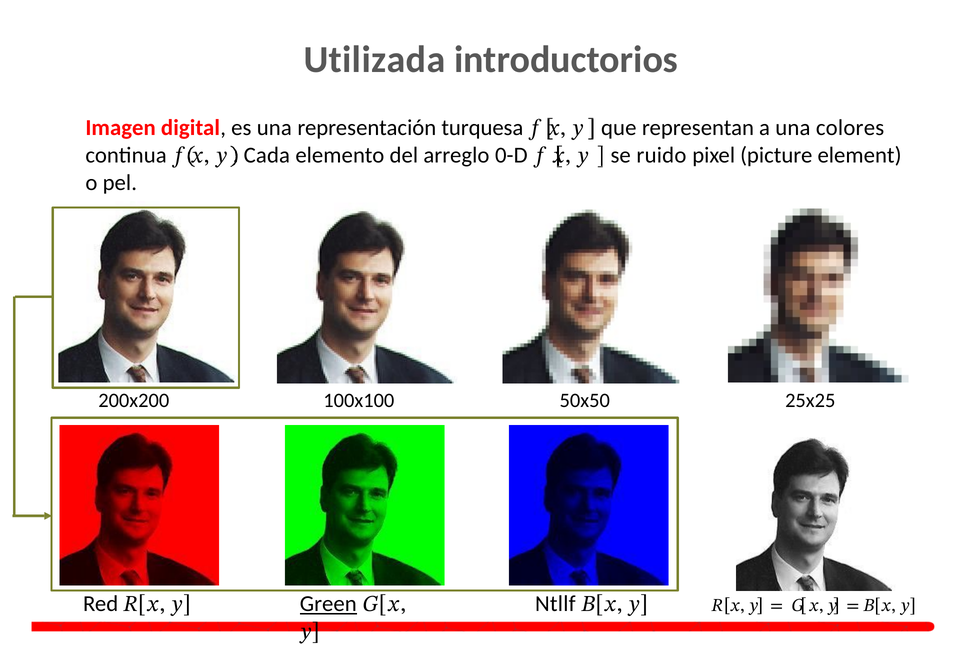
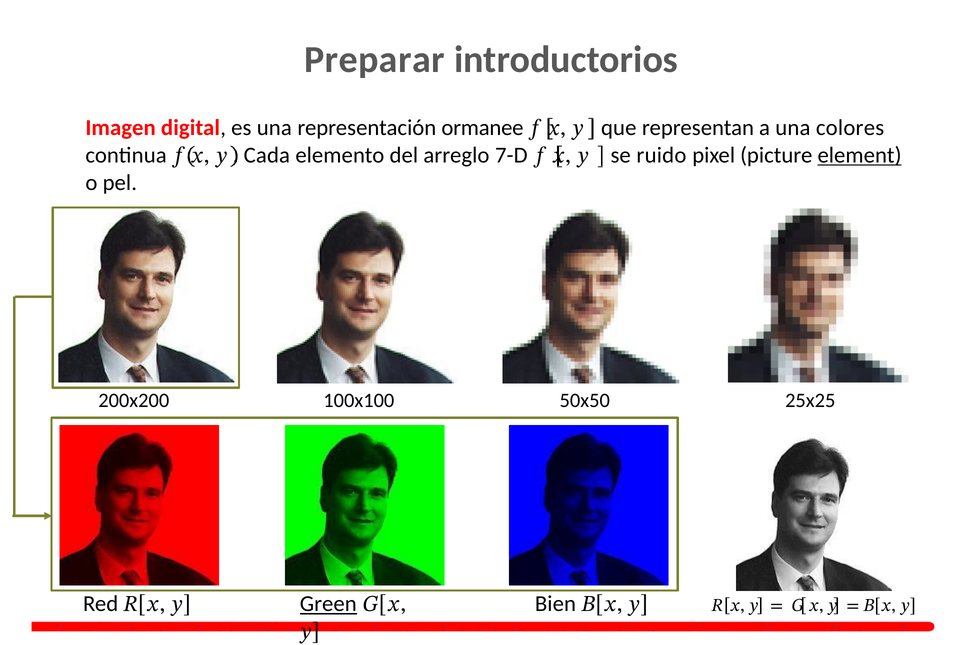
Utilizada: Utilizada -> Preparar
turquesa: turquesa -> ormanee
0-D: 0-D -> 7-D
element underline: none -> present
Ntllf: Ntllf -> Bien
